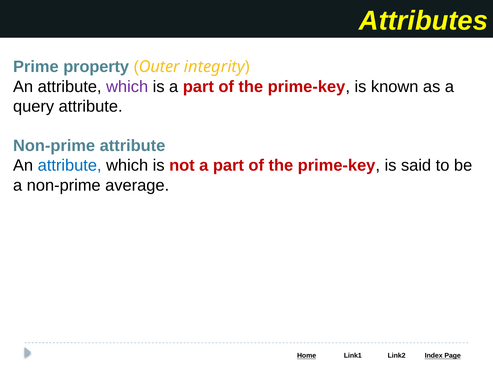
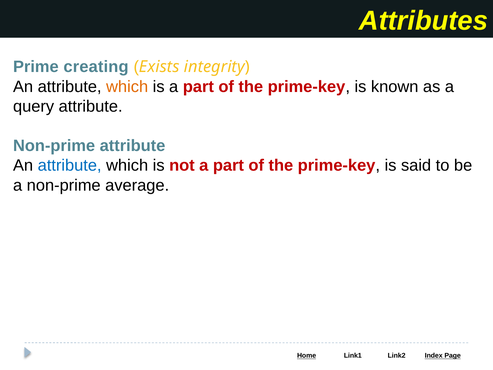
property: property -> creating
Outer: Outer -> Exists
which at (127, 87) colour: purple -> orange
